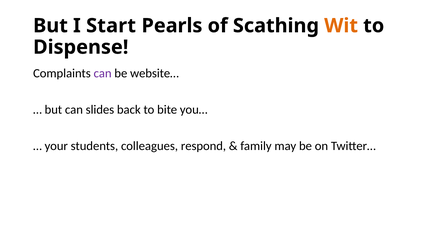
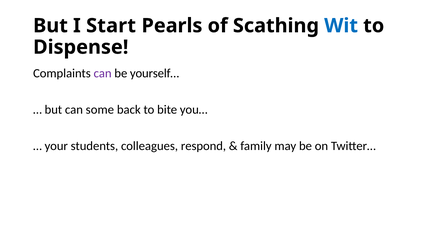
Wit colour: orange -> blue
website…: website… -> yourself…
slides: slides -> some
